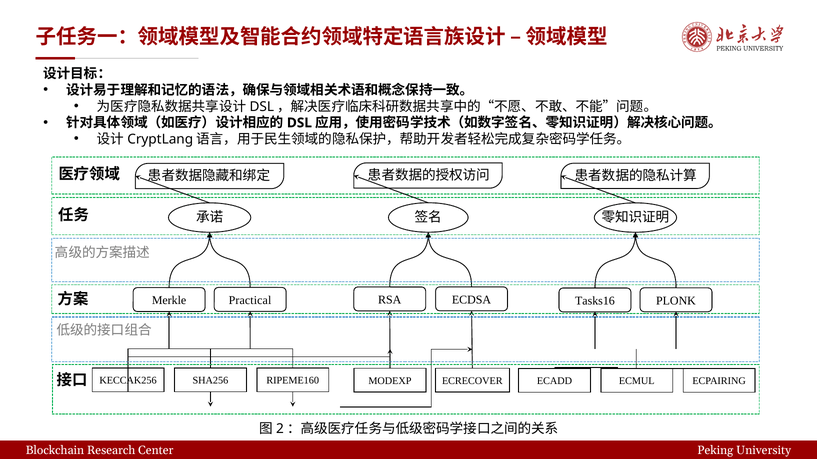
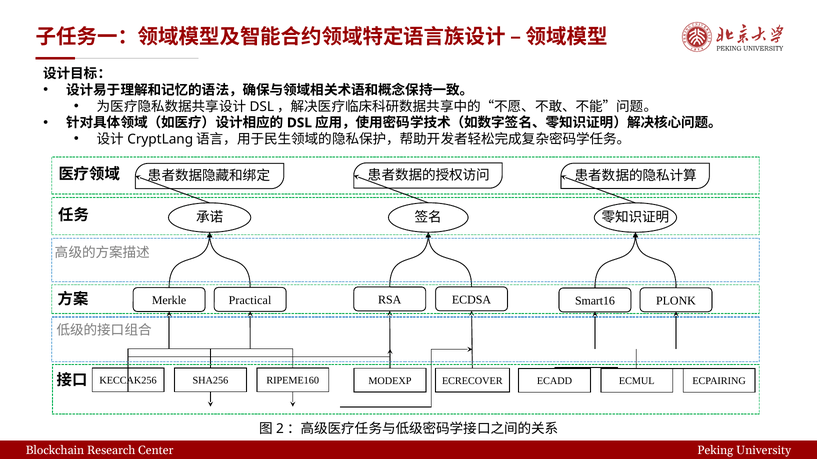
Tasks16: Tasks16 -> Smart16
